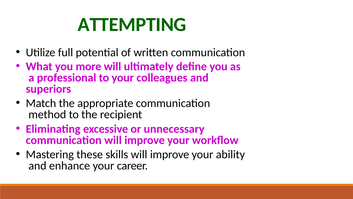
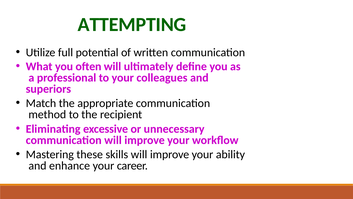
more: more -> often
